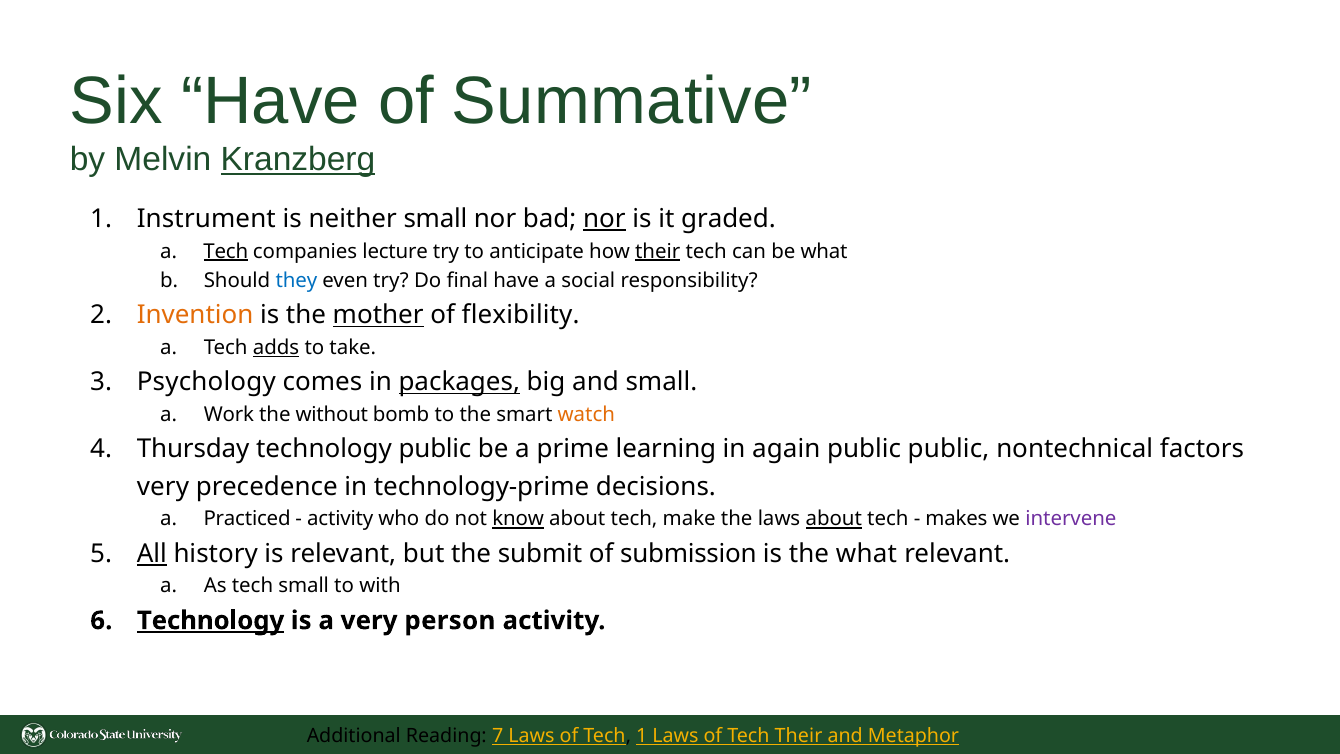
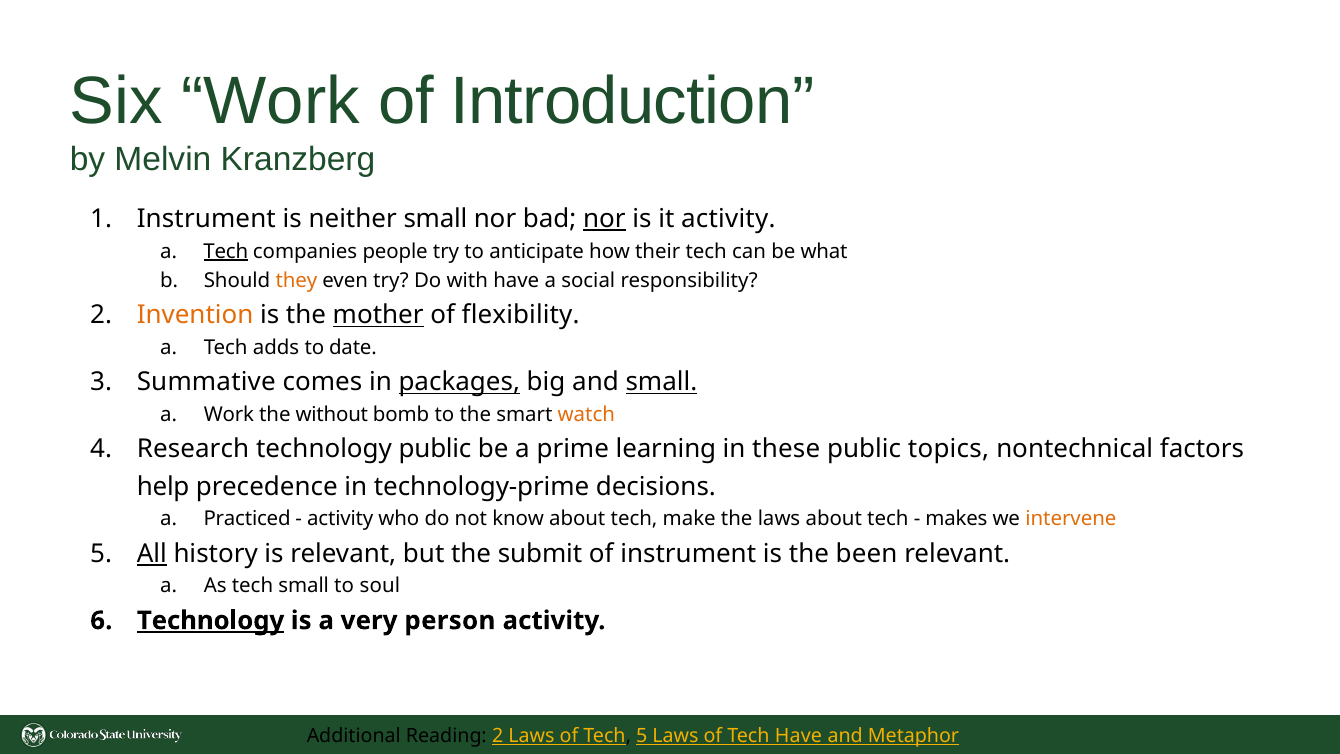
Six Have: Have -> Work
Summative: Summative -> Introduction
Kranzberg underline: present -> none
it graded: graded -> activity
lecture: lecture -> people
their at (658, 251) underline: present -> none
they colour: blue -> orange
final: final -> with
adds underline: present -> none
take: take -> date
Psychology: Psychology -> Summative
small at (661, 382) underline: none -> present
Thursday: Thursday -> Research
again: again -> these
public public: public -> topics
very at (163, 487): very -> help
know underline: present -> none
about at (834, 519) underline: present -> none
intervene colour: purple -> orange
of submission: submission -> instrument
the what: what -> been
with: with -> soul
Reading 7: 7 -> 2
Tech 1: 1 -> 5
Tech Their: Their -> Have
